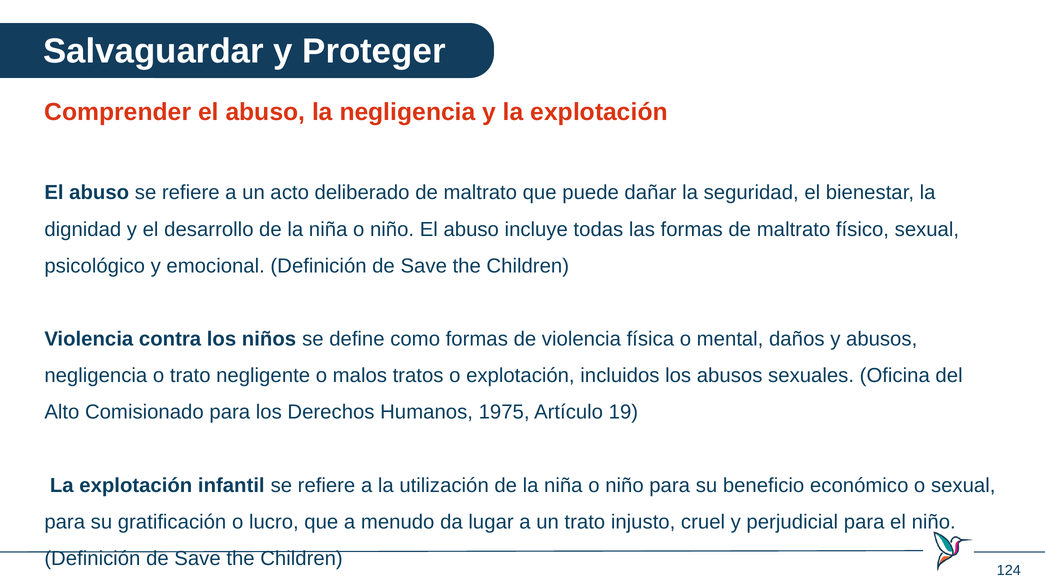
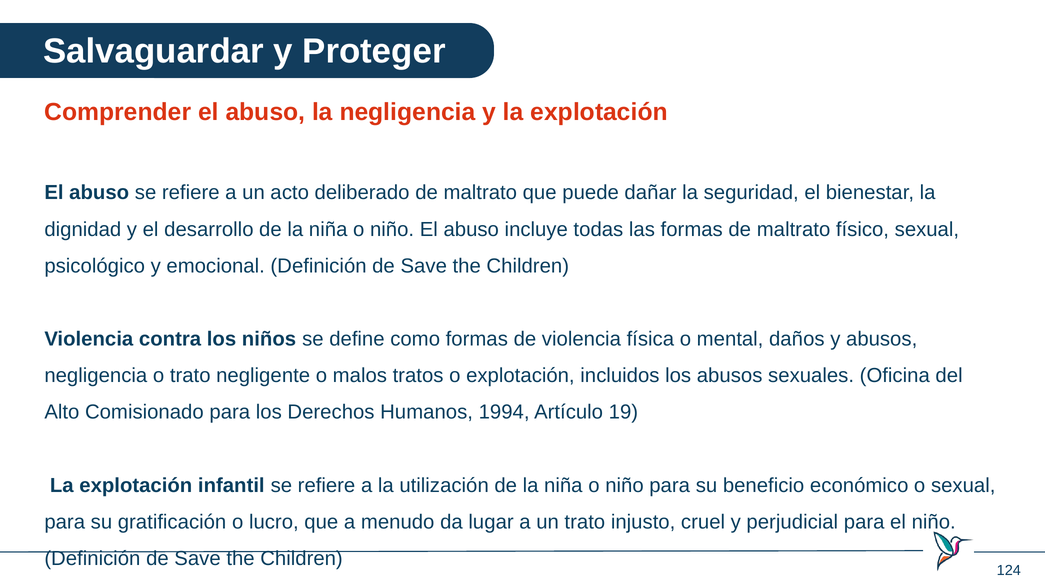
1975: 1975 -> 1994
